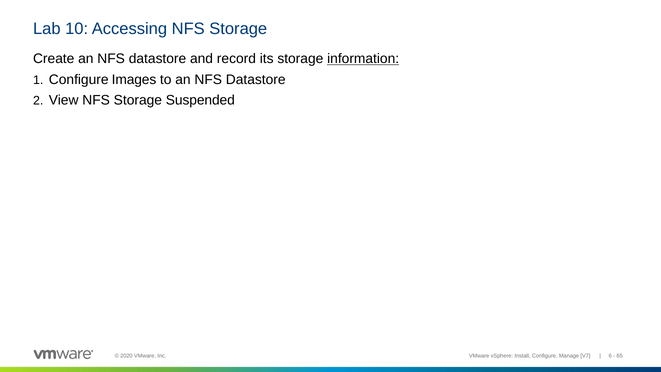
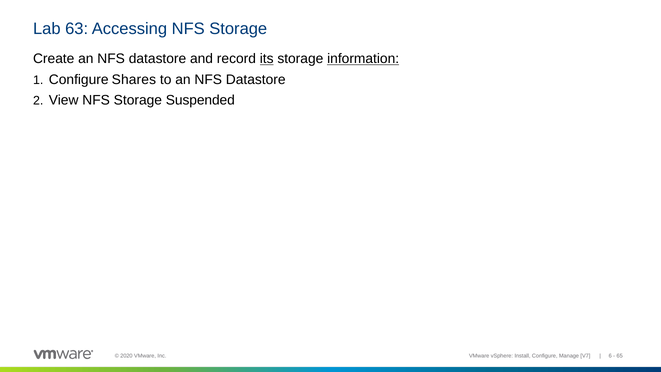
10: 10 -> 63
its underline: none -> present
Images: Images -> Shares
